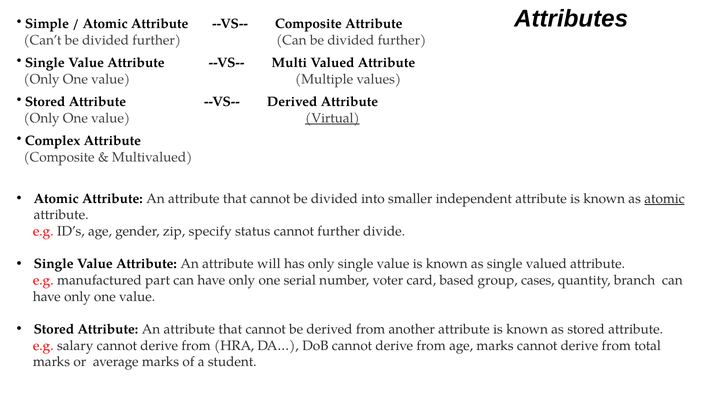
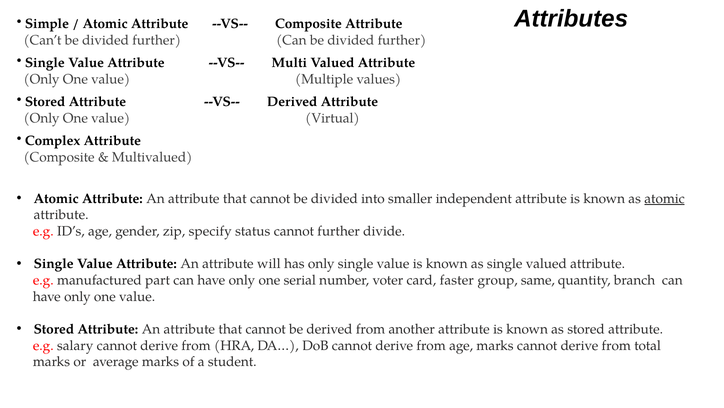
Virtual underline: present -> none
based: based -> faster
cases: cases -> same
